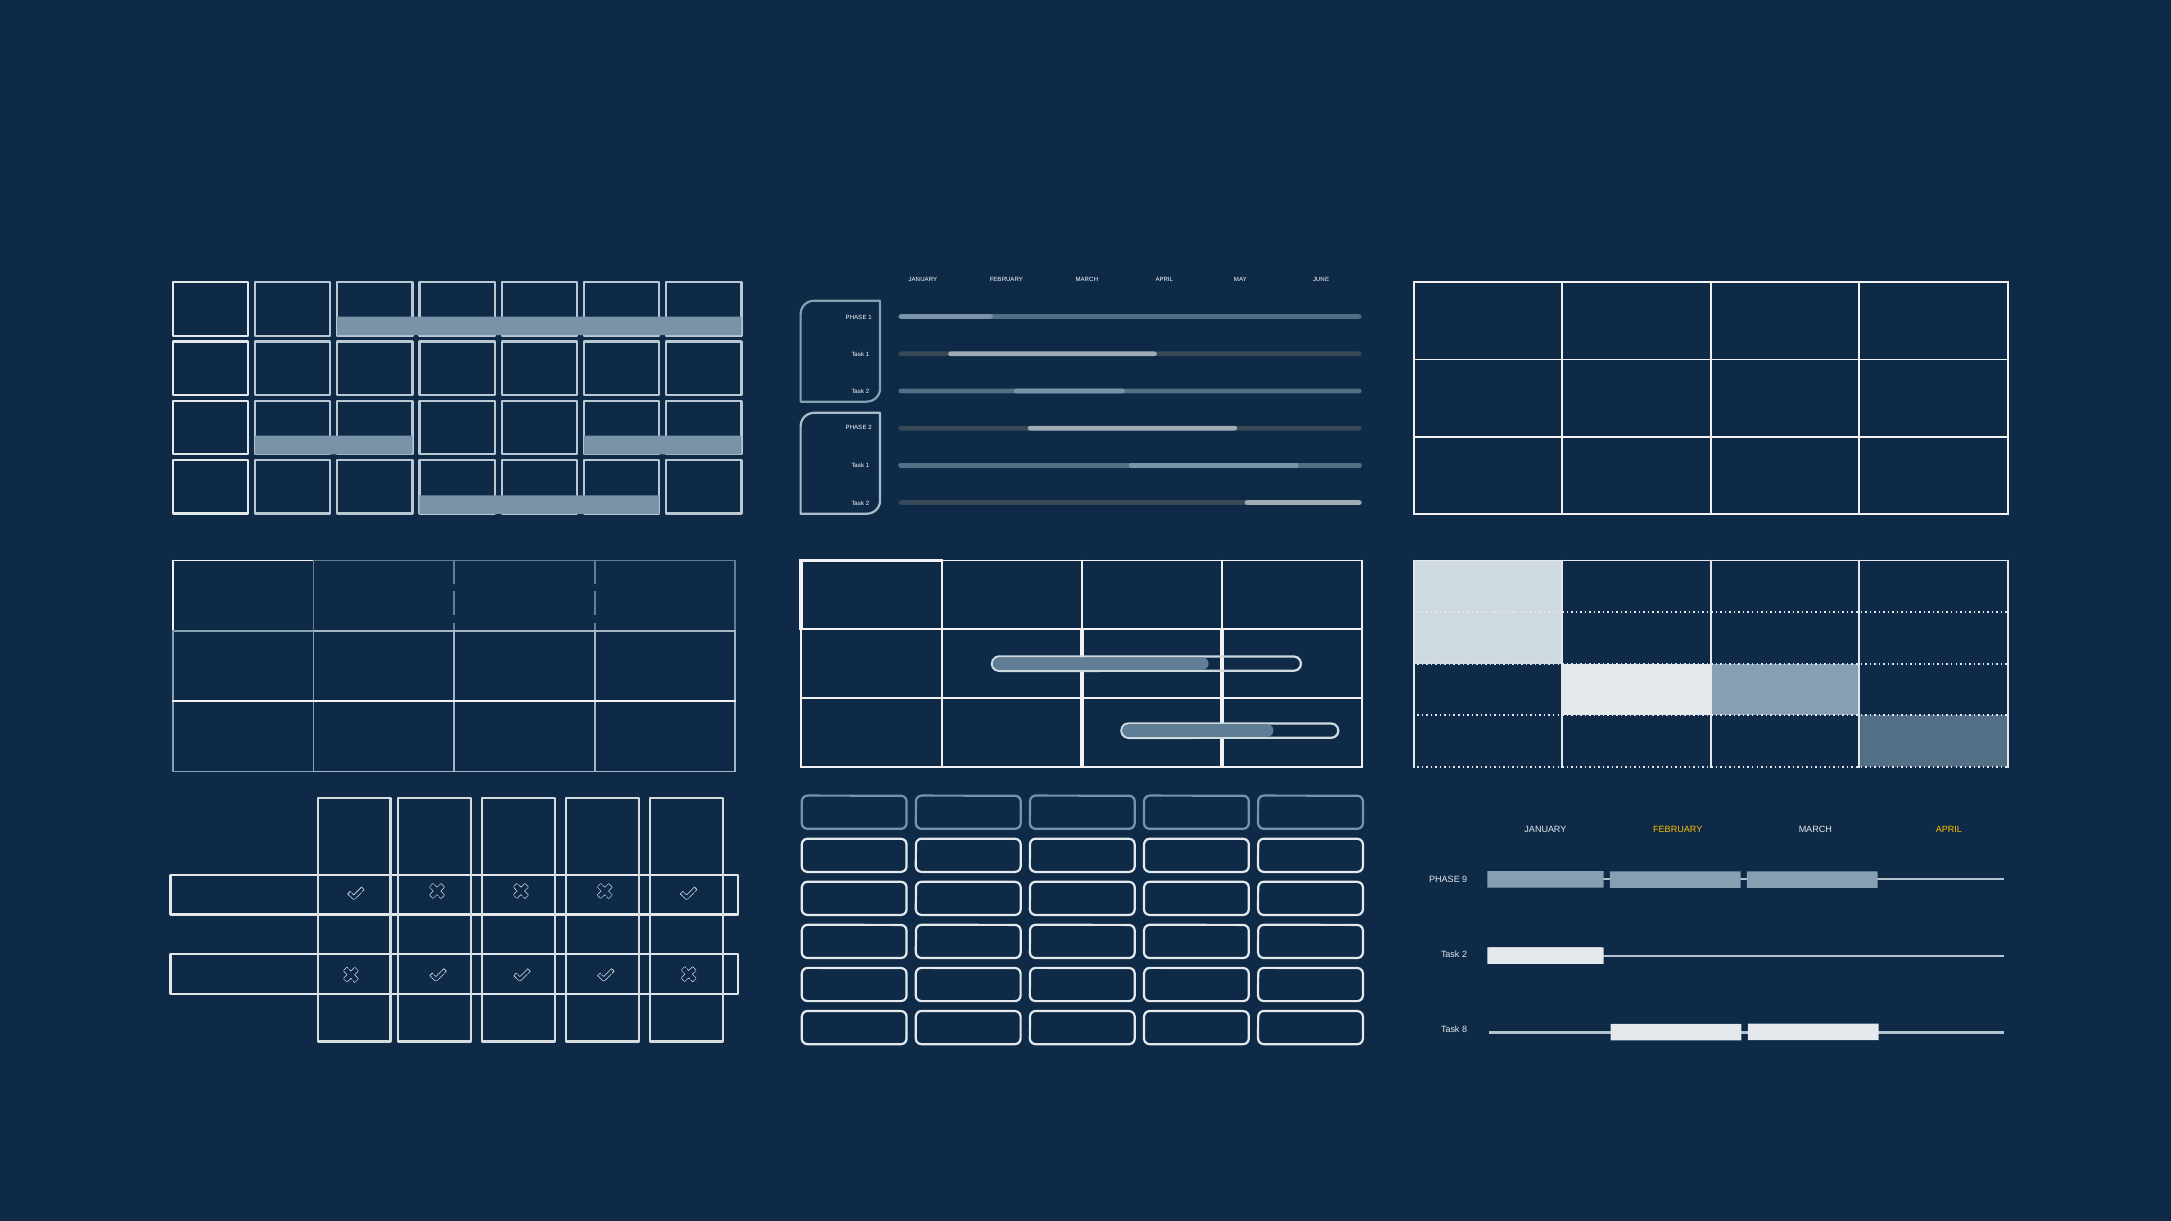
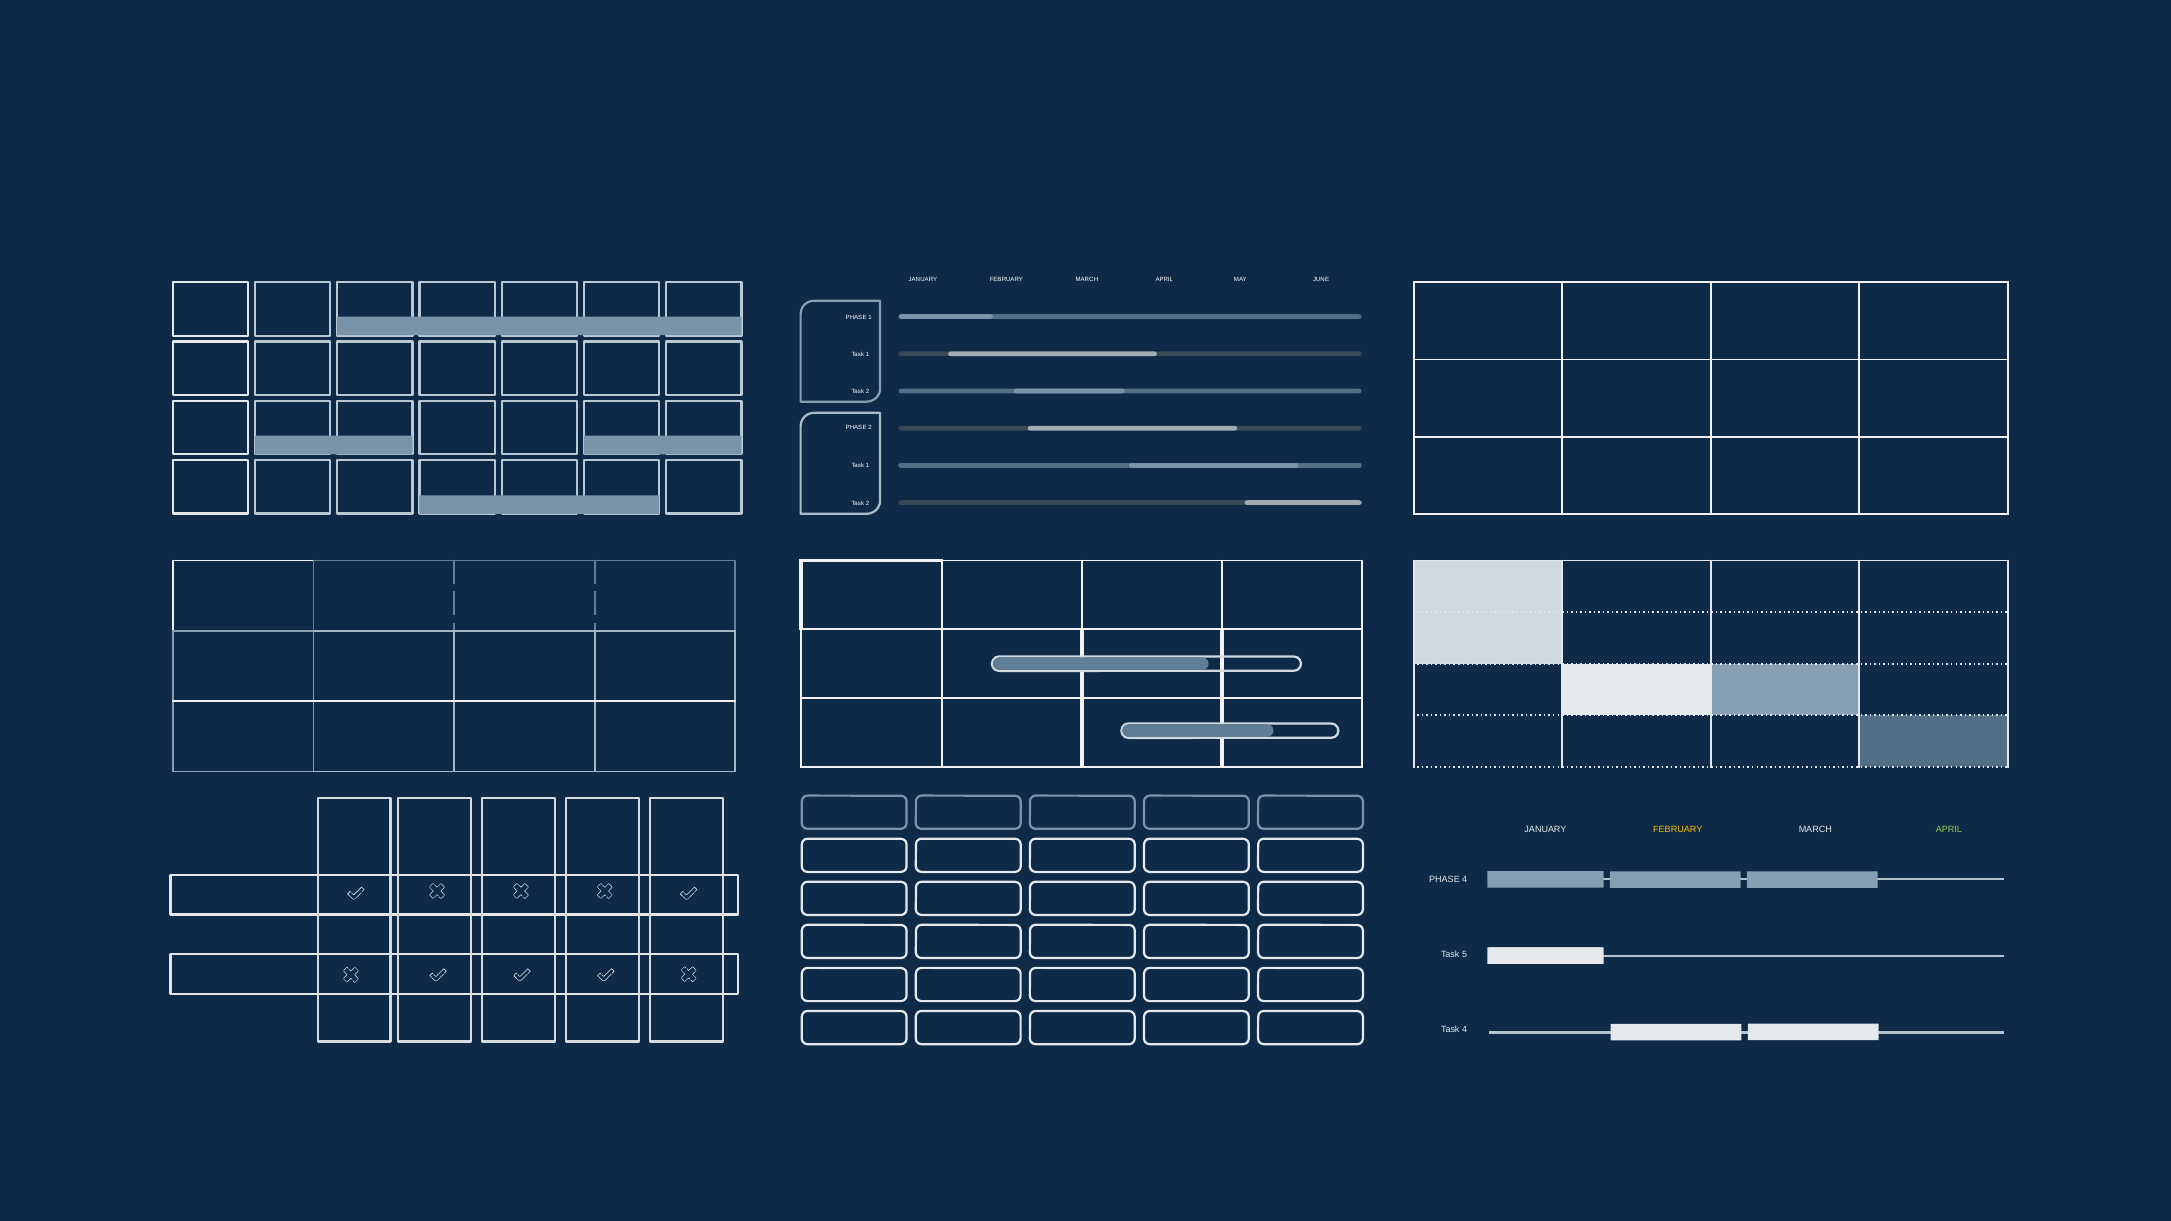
APRIL at (1949, 830) colour: yellow -> light green
PHASE 9: 9 -> 4
2 at (1465, 955): 2 -> 5
Task 8: 8 -> 4
